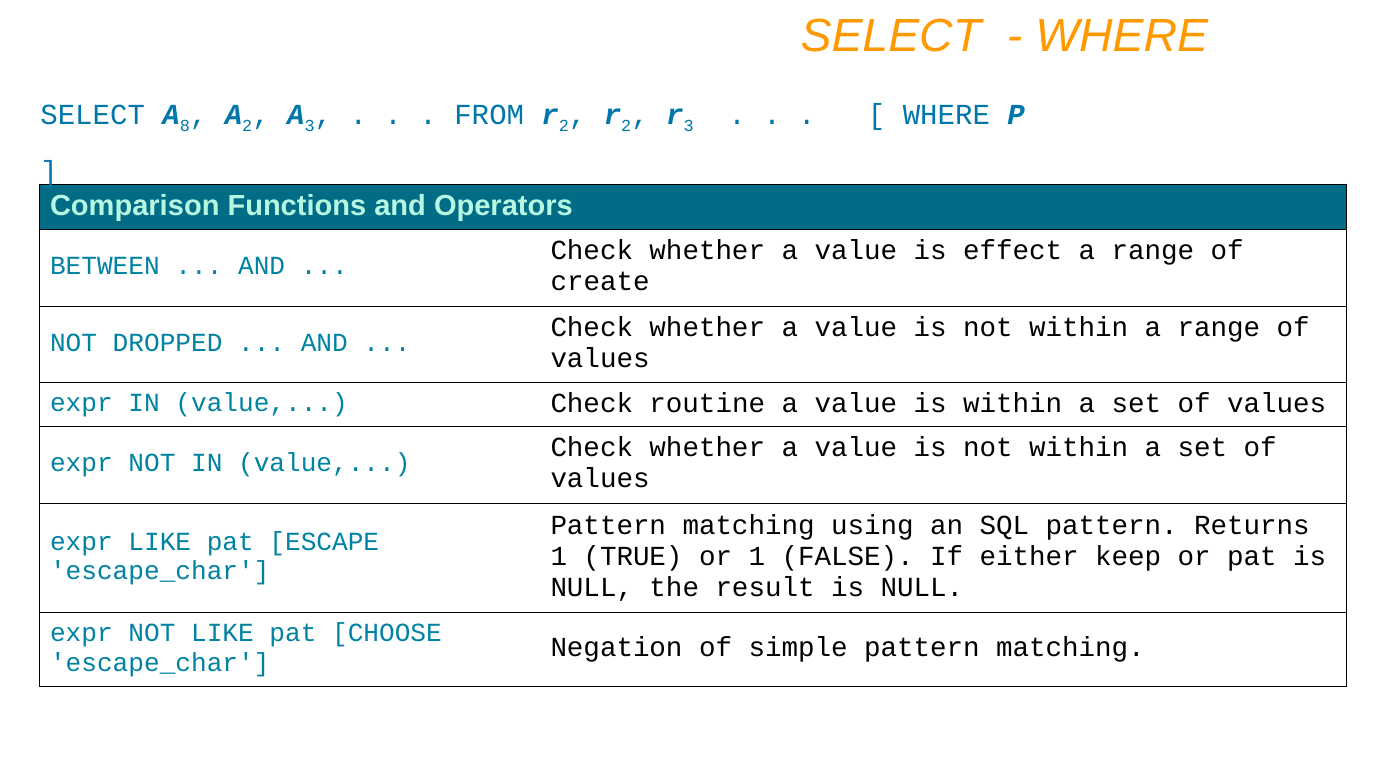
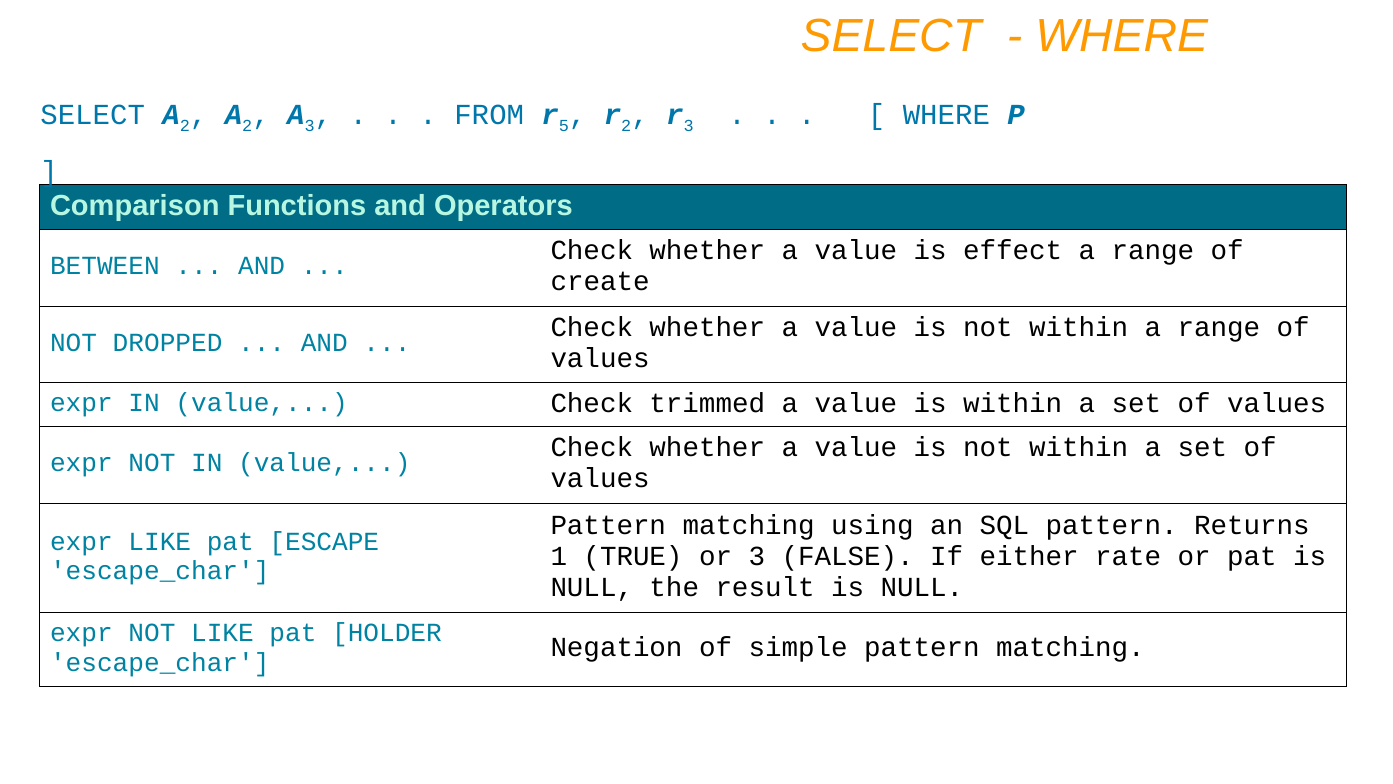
SELECT A 8: 8 -> 2
2 at (564, 126): 2 -> 5
routine: routine -> trimmed
or 1: 1 -> 3
keep: keep -> rate
CHOOSE: CHOOSE -> HOLDER
